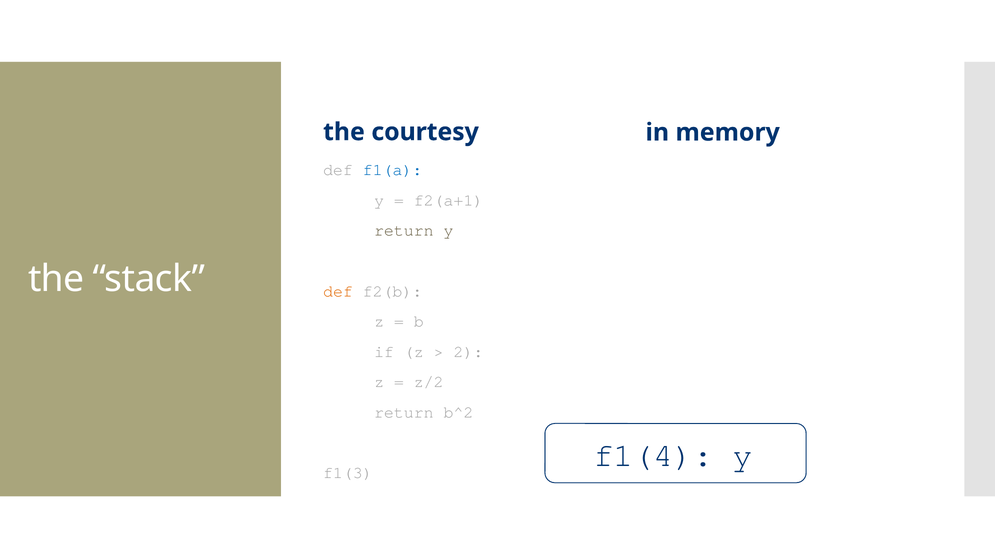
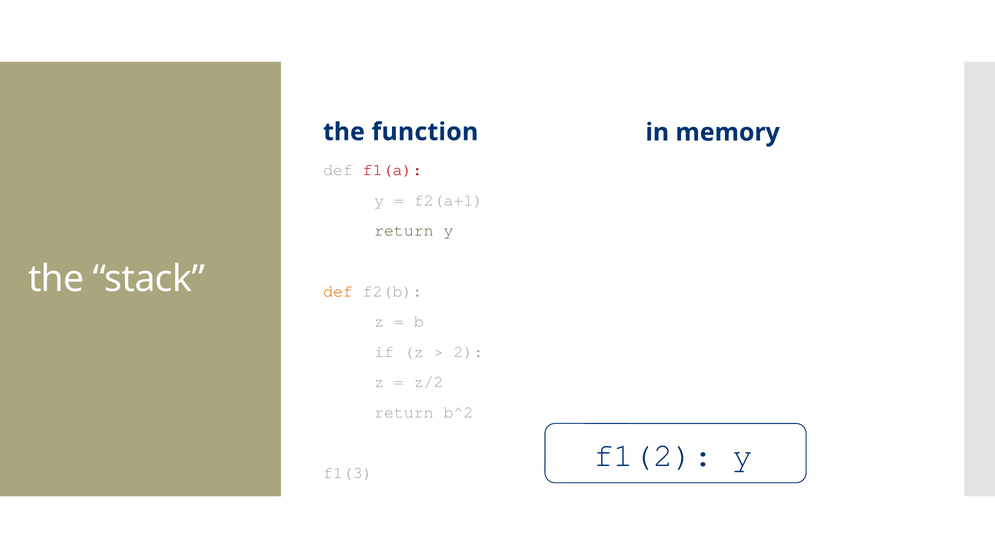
courtesy: courtesy -> function
f1(a colour: blue -> red
f1(4: f1(4 -> f1(2
